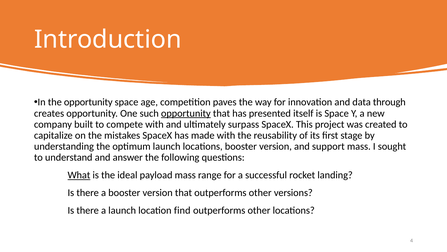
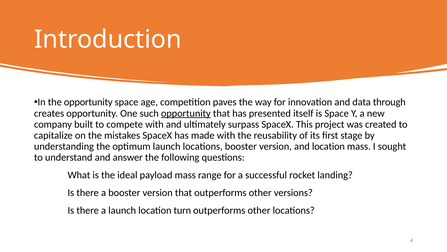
and support: support -> location
What underline: present -> none
find: find -> turn
